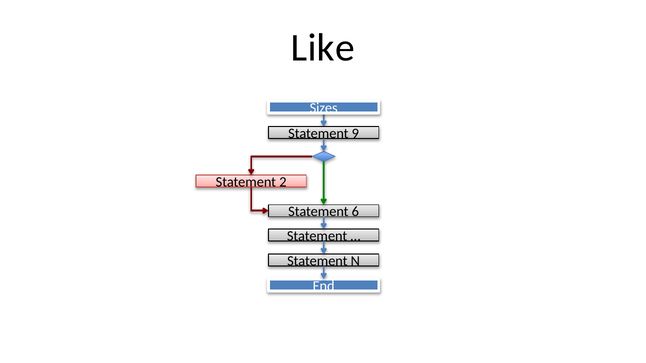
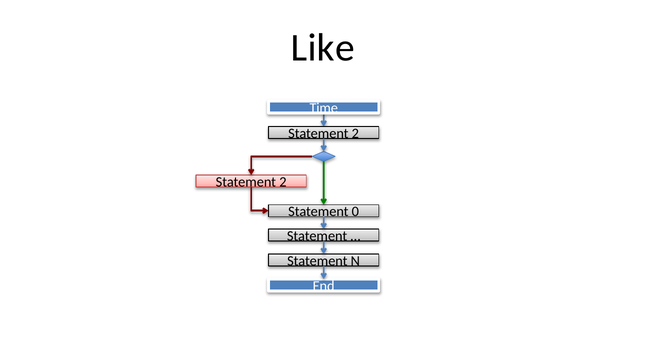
Sizes: Sizes -> Time
9 at (355, 134): 9 -> 2
6: 6 -> 0
